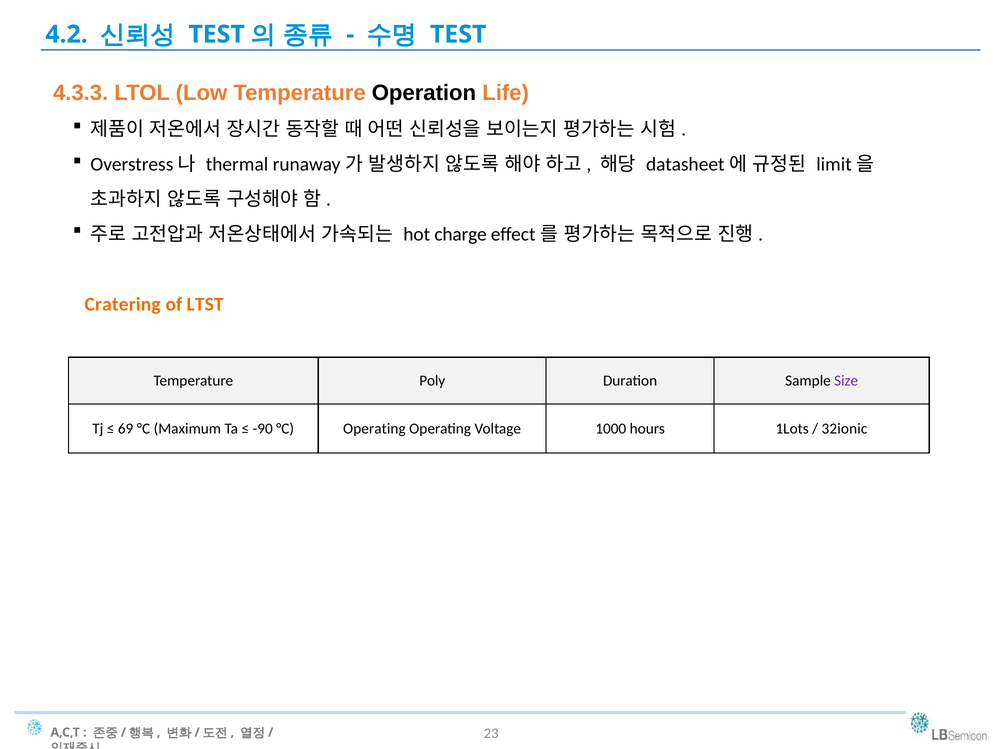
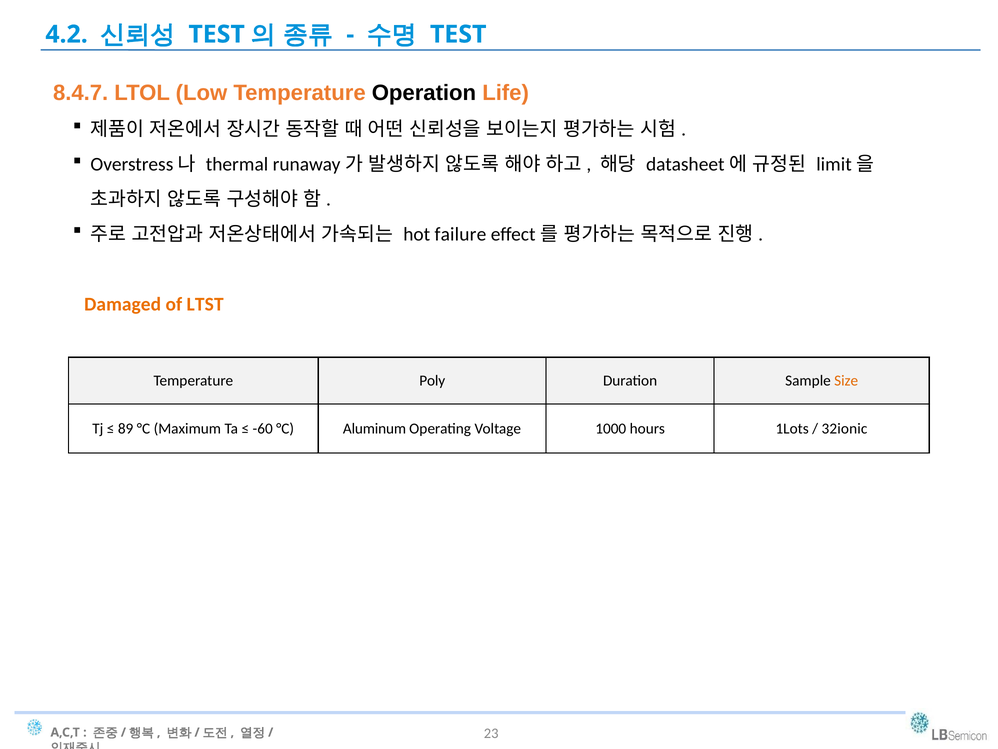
4.3.3: 4.3.3 -> 8.4.7
charge: charge -> failure
Cratering: Cratering -> Damaged
Size colour: purple -> orange
69: 69 -> 89
-90: -90 -> -60
°C Operating: Operating -> Aluminum
